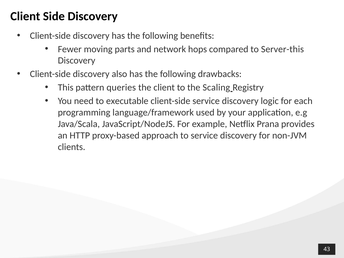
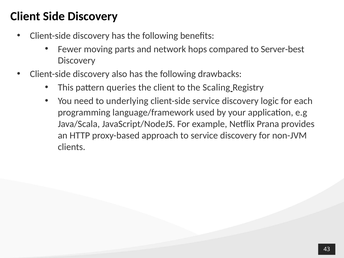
Server-this: Server-this -> Server-best
executable: executable -> underlying
